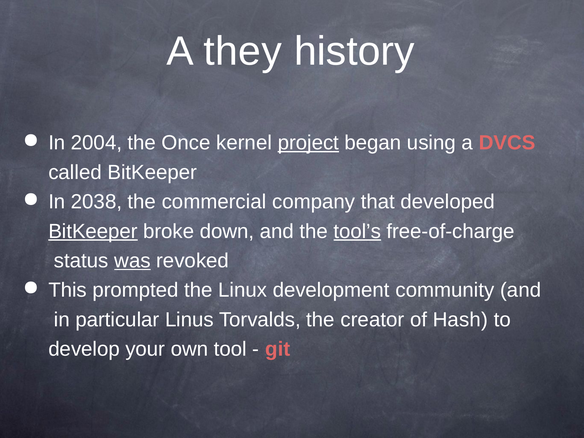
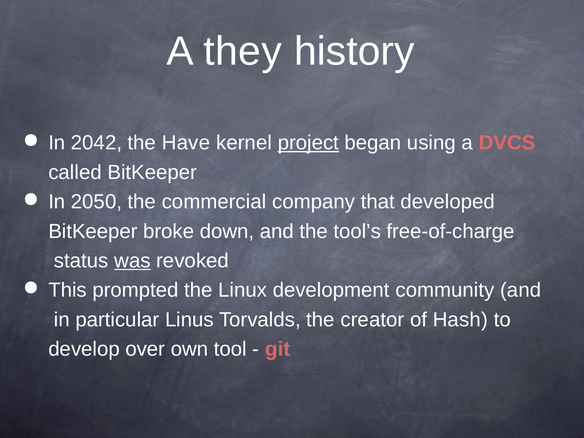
2004: 2004 -> 2042
Once: Once -> Have
2038: 2038 -> 2050
BitKeeper at (93, 231) underline: present -> none
tool’s underline: present -> none
your: your -> over
